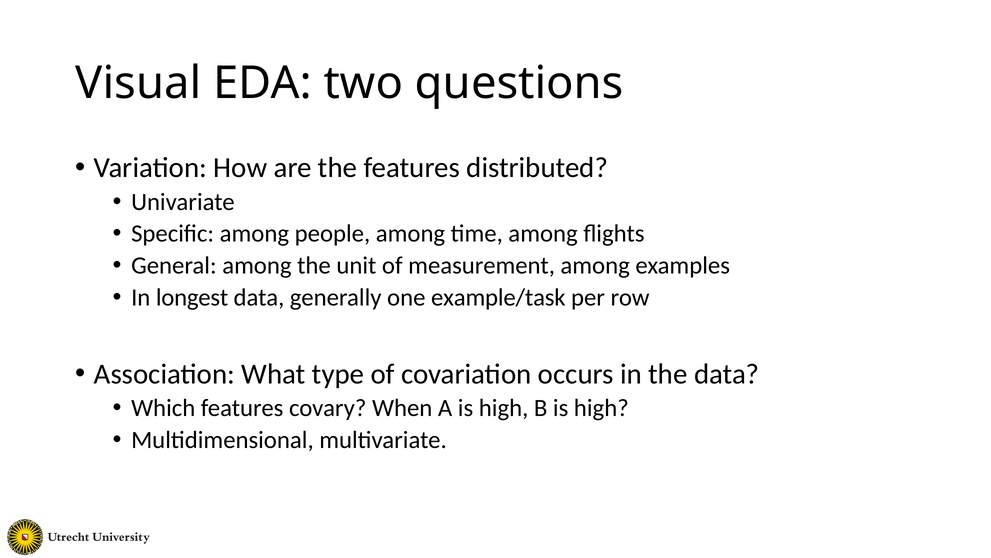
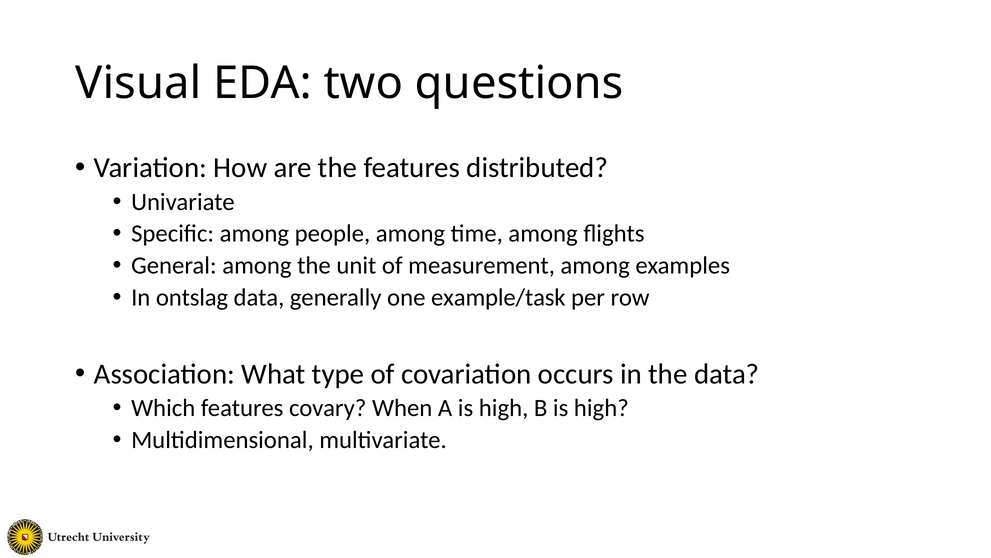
longest: longest -> ontslag
